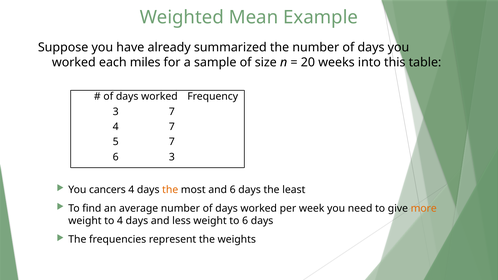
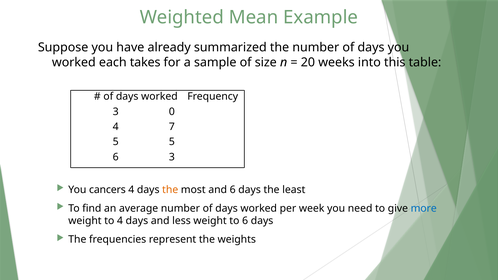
miles: miles -> takes
3 7: 7 -> 0
5 7: 7 -> 5
more colour: orange -> blue
